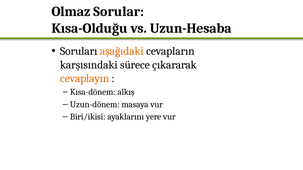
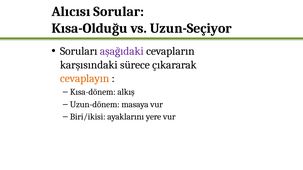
Olmaz: Olmaz -> Alıcısı
Uzun-Hesaba: Uzun-Hesaba -> Uzun-Seçiyor
aşağıdaki colour: orange -> purple
